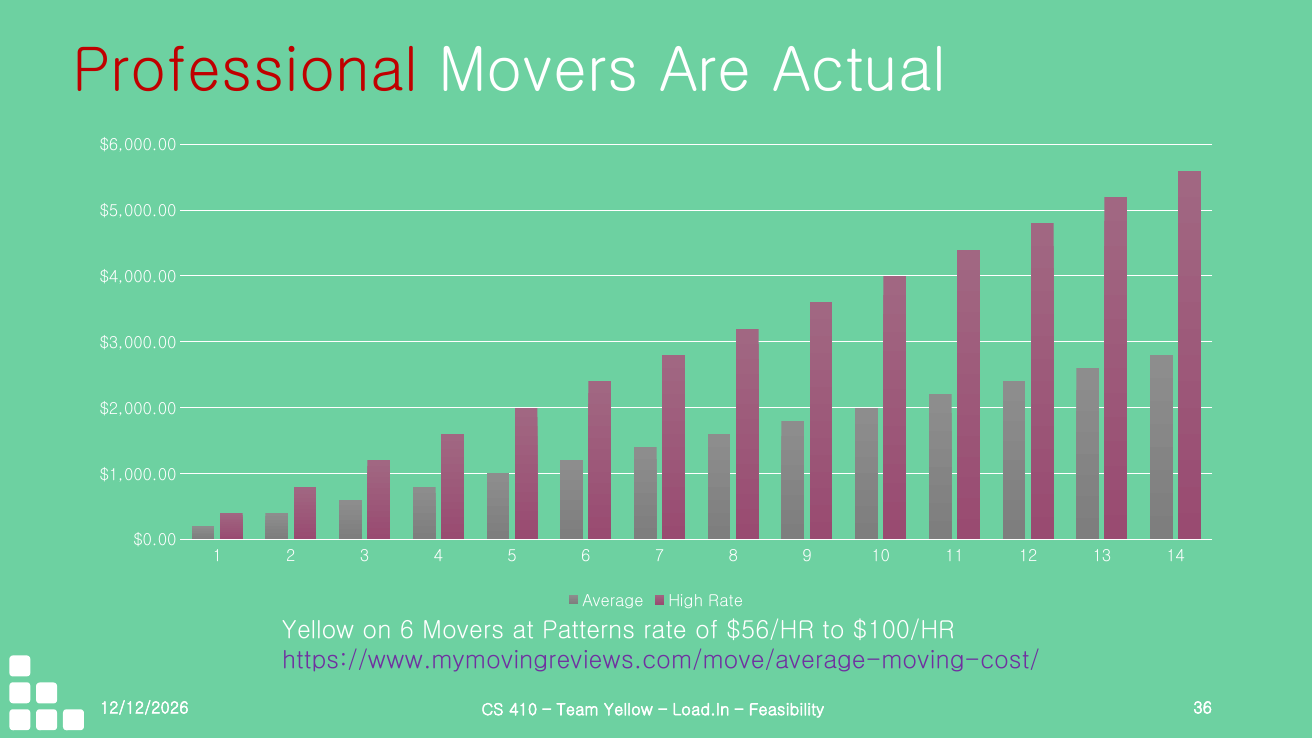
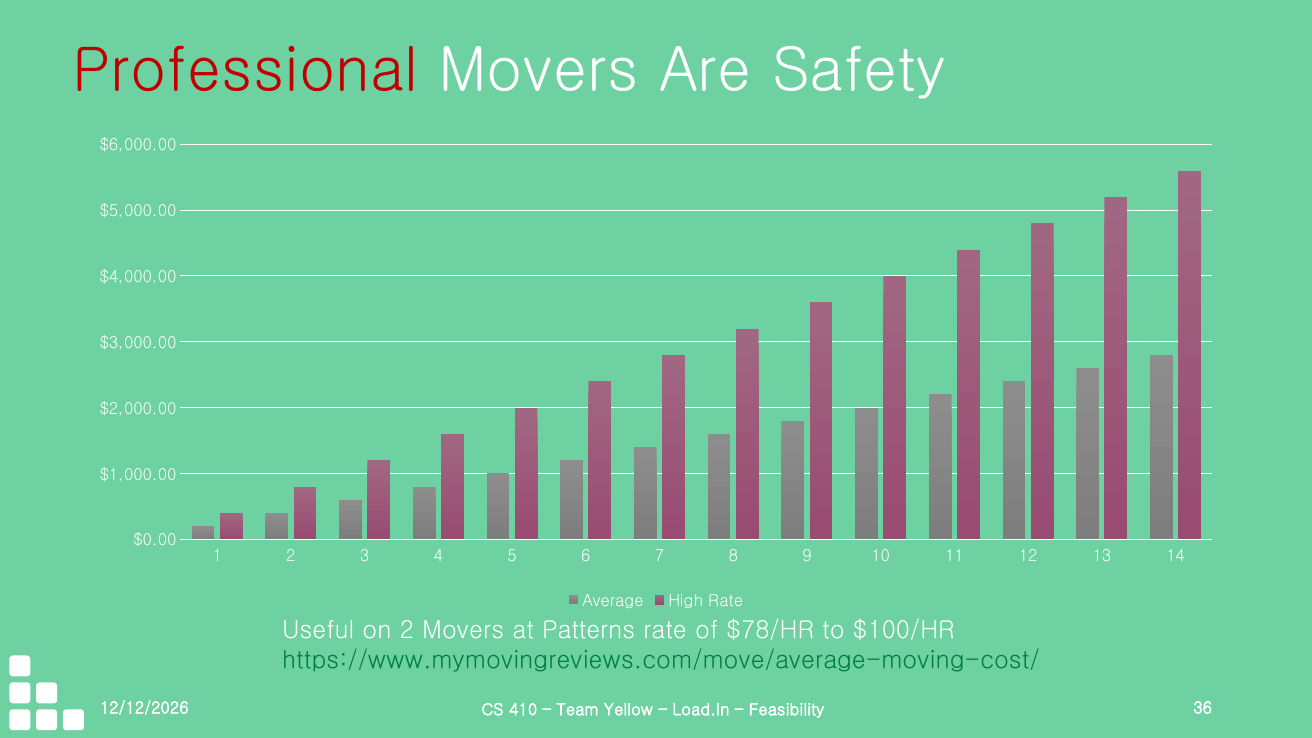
Actual: Actual -> Safety
Yellow at (318, 631): Yellow -> Useful
on 6: 6 -> 2
$56/HR: $56/HR -> $78/HR
https://www.mymovingreviews.com/move/average-moving-cost/ colour: purple -> green
